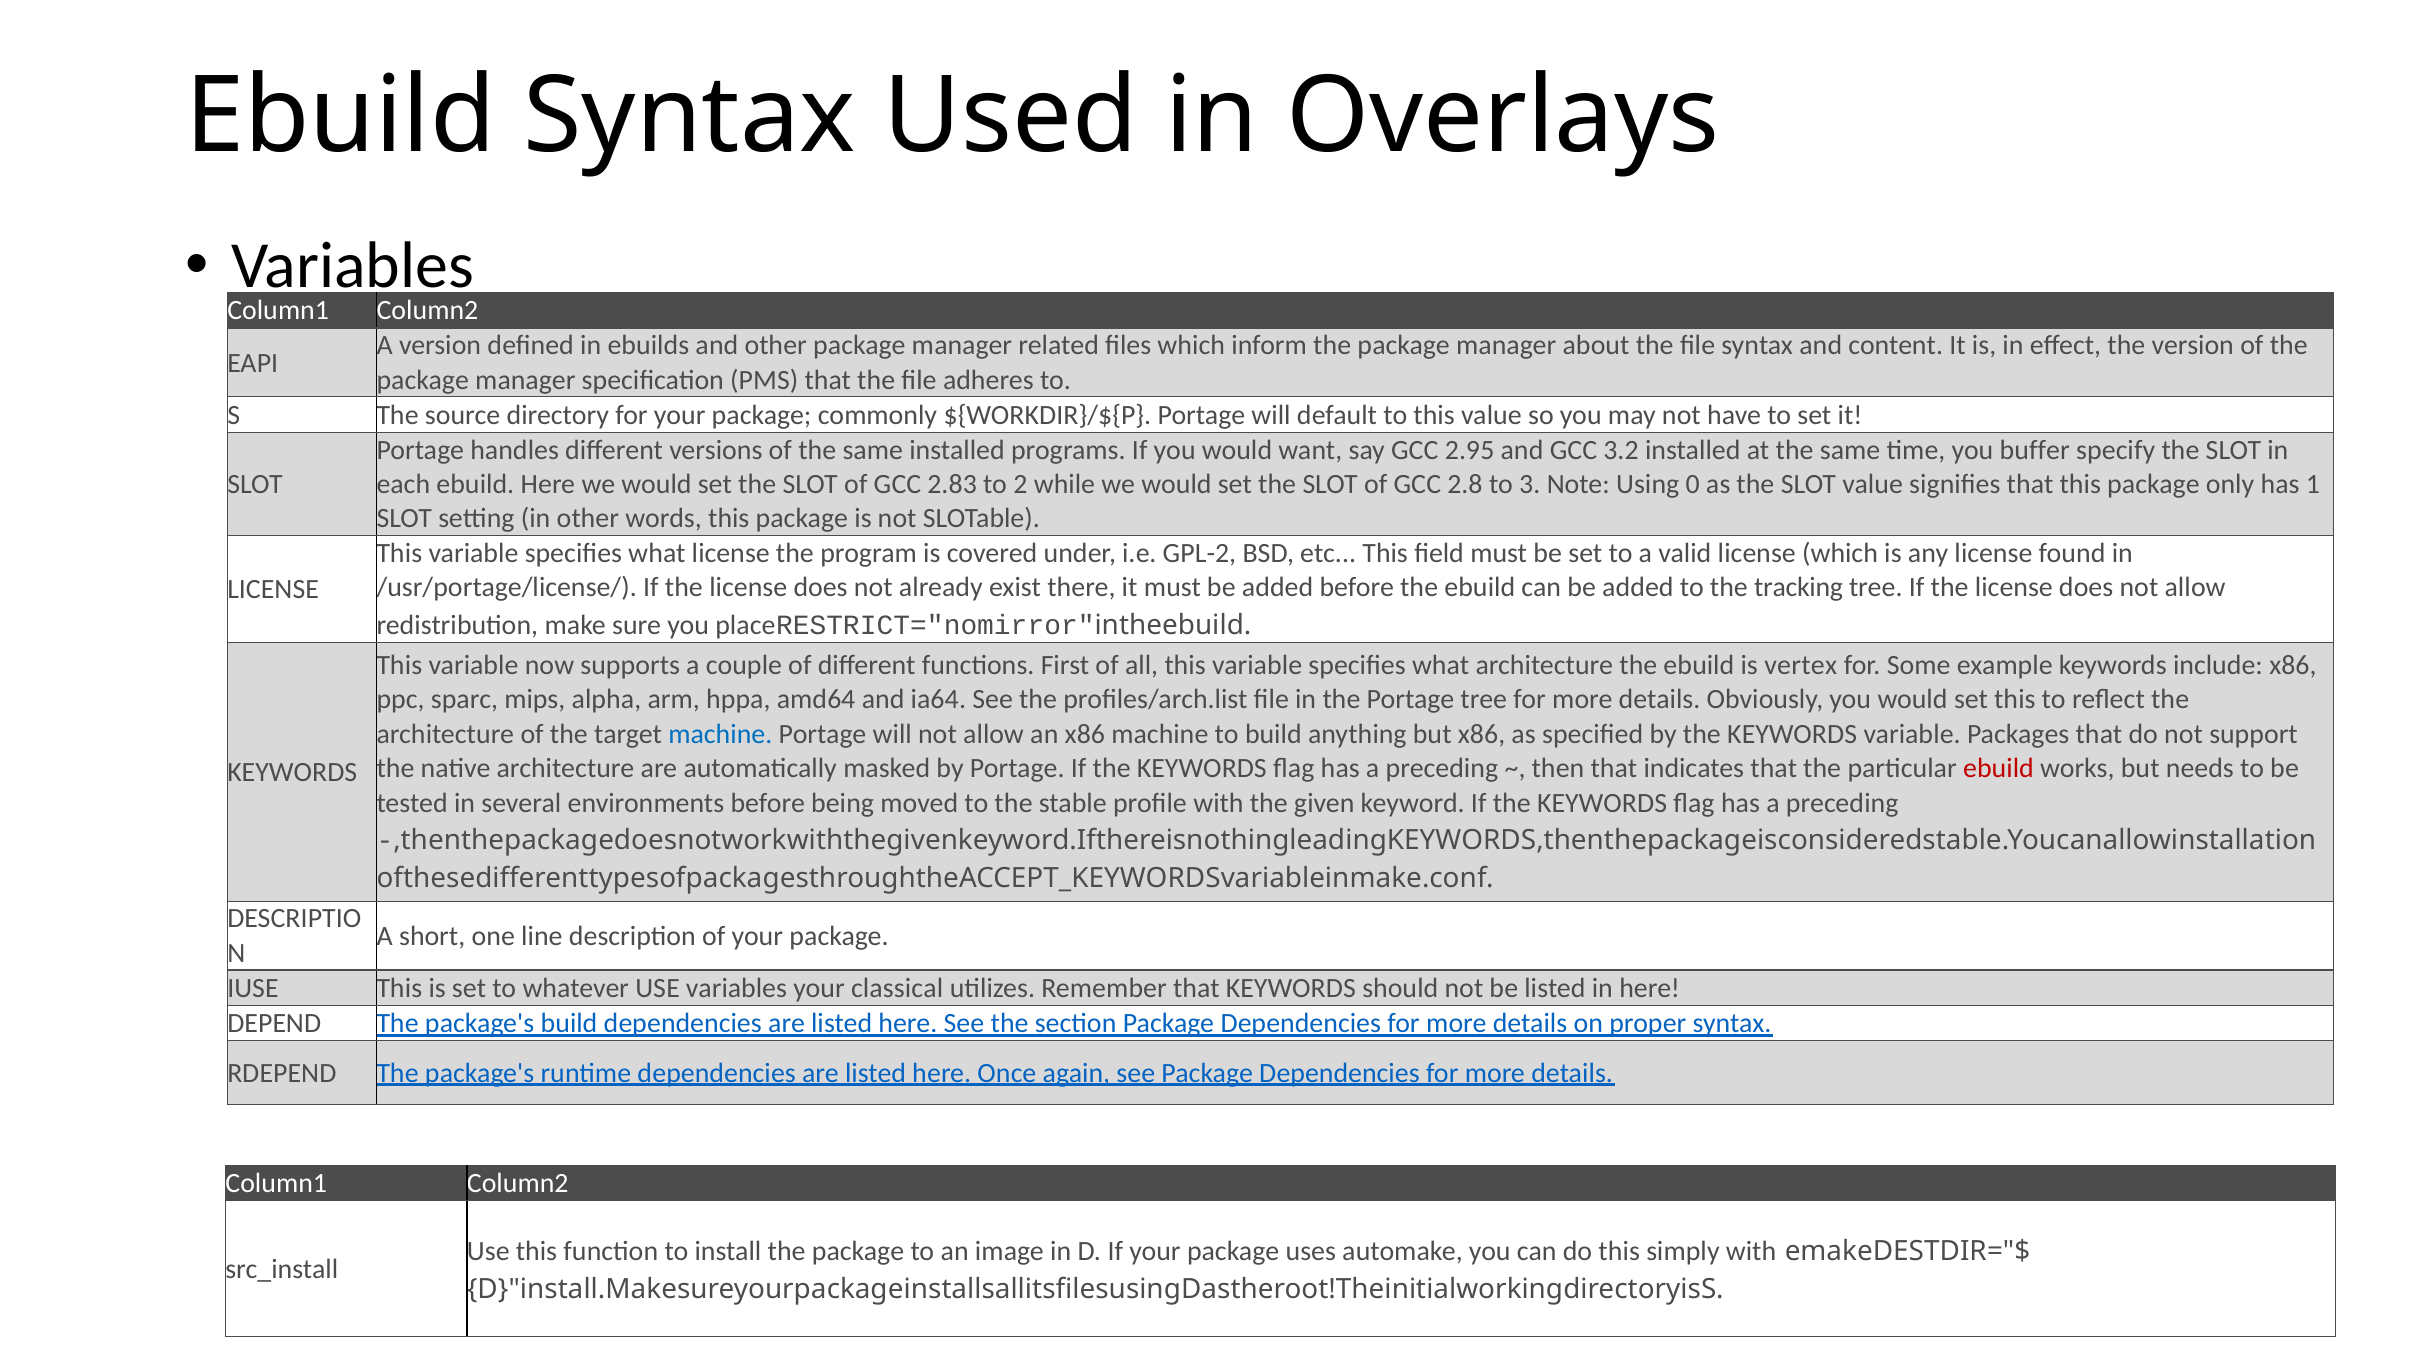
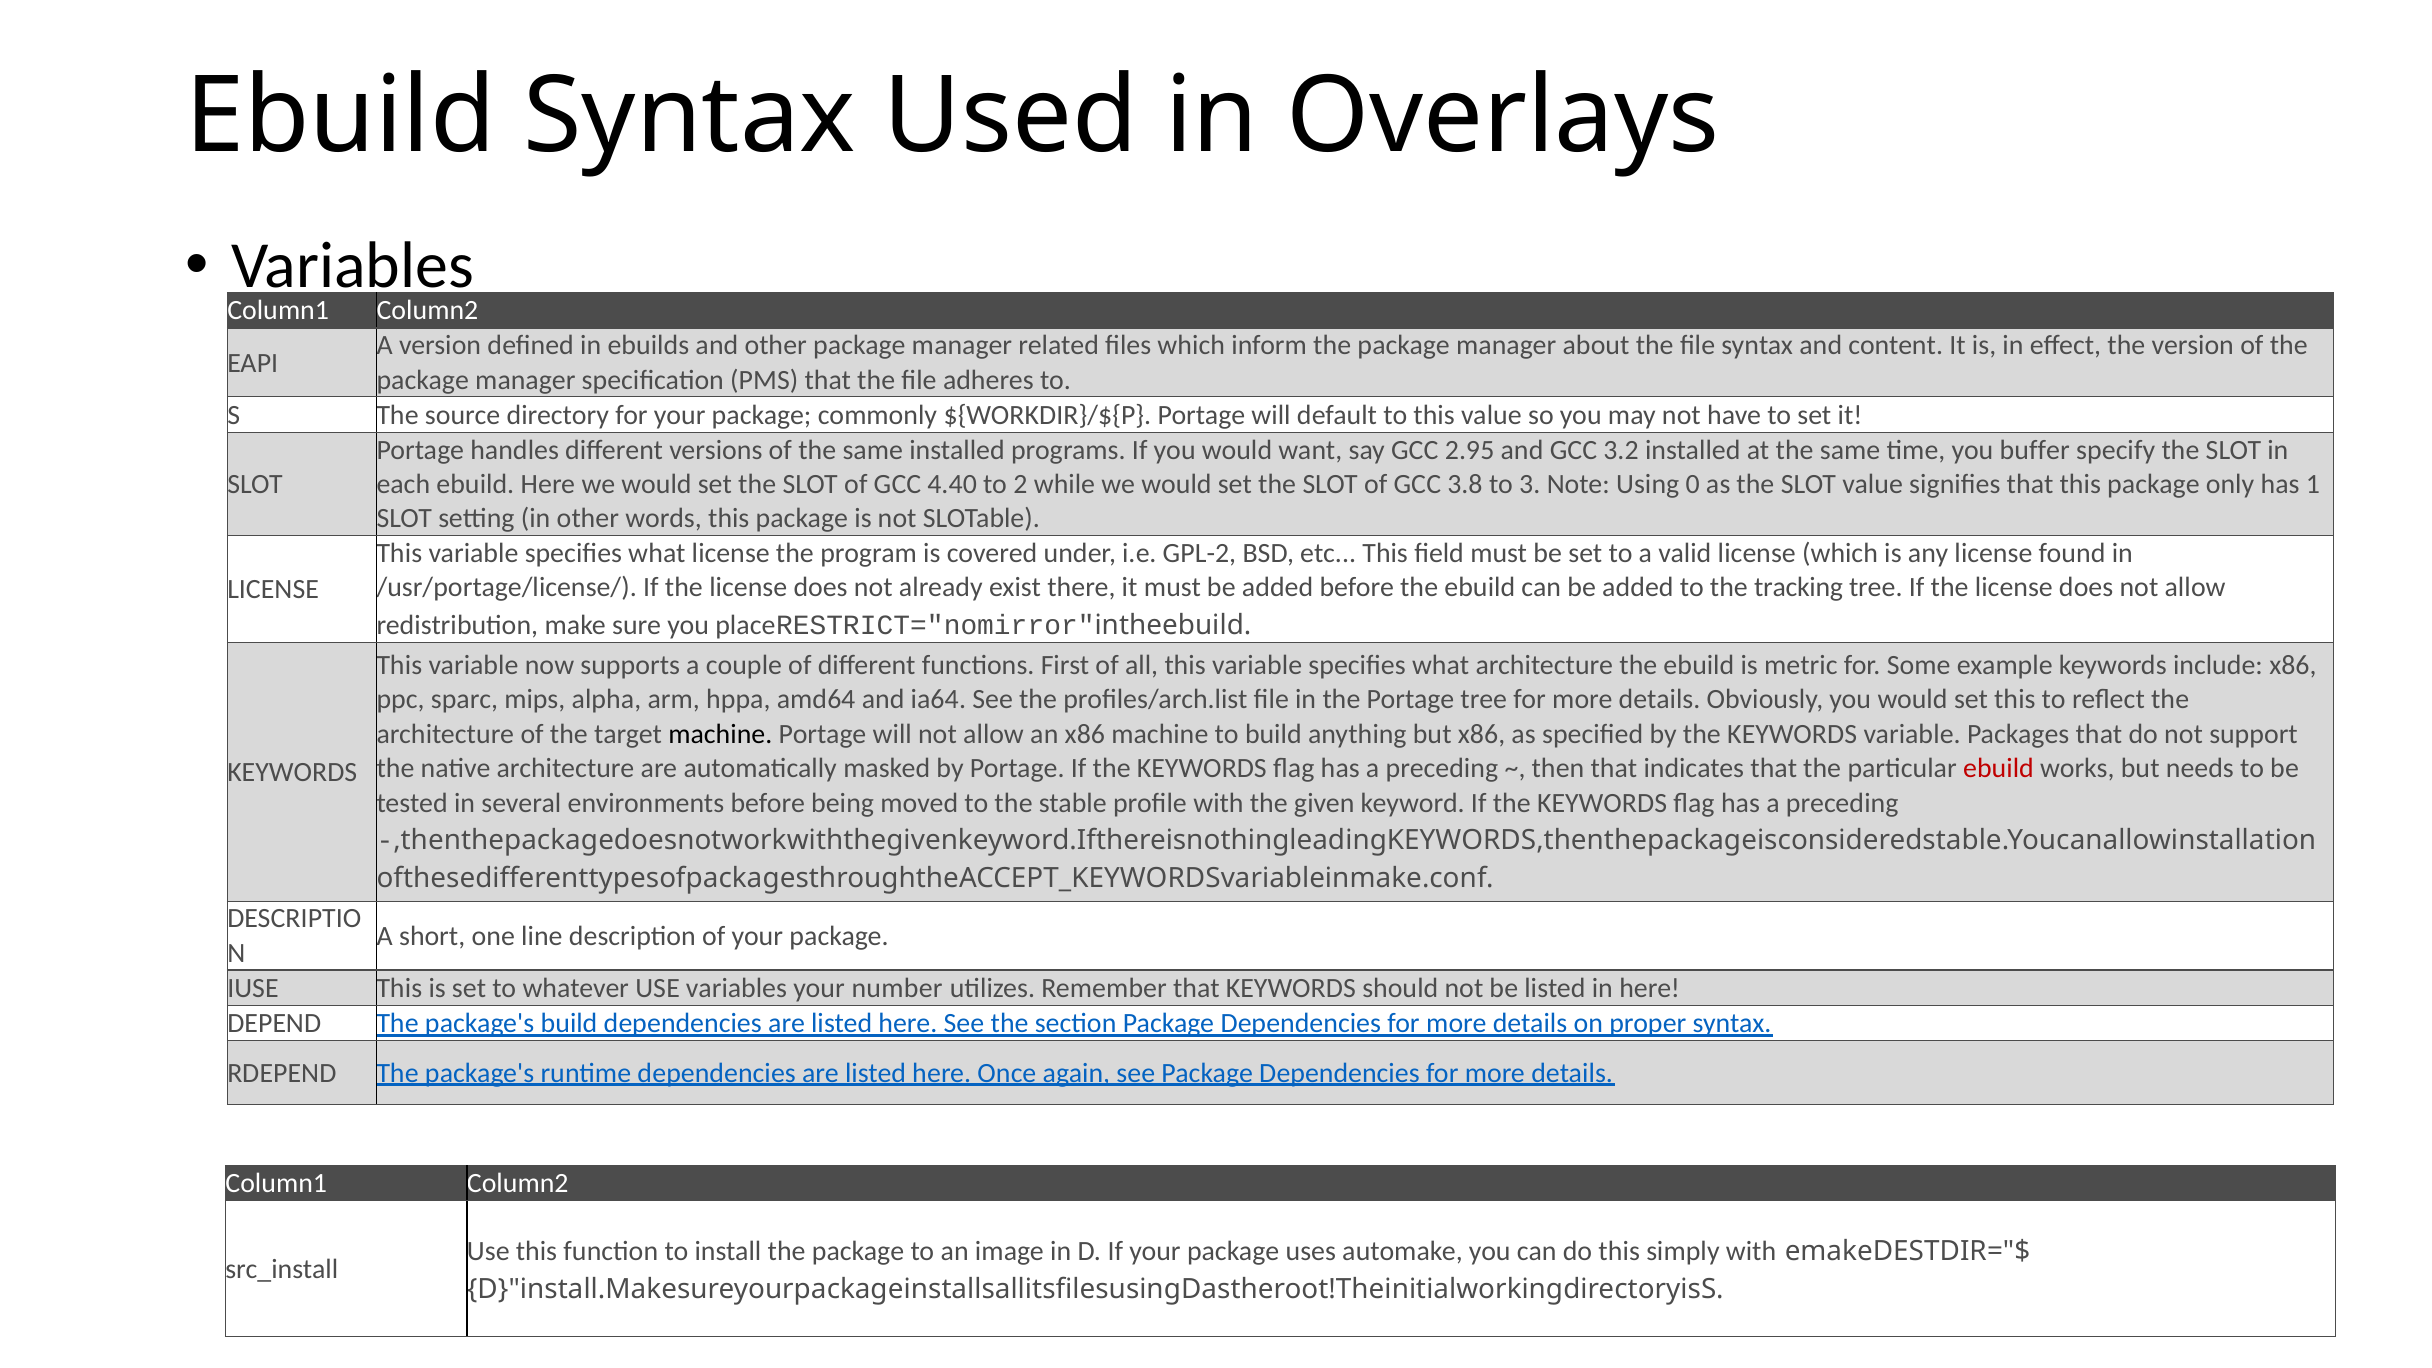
2.83: 2.83 -> 4.40
2.8: 2.8 -> 3.8
vertex: vertex -> metric
machine at (720, 734) colour: blue -> black
classical: classical -> number
